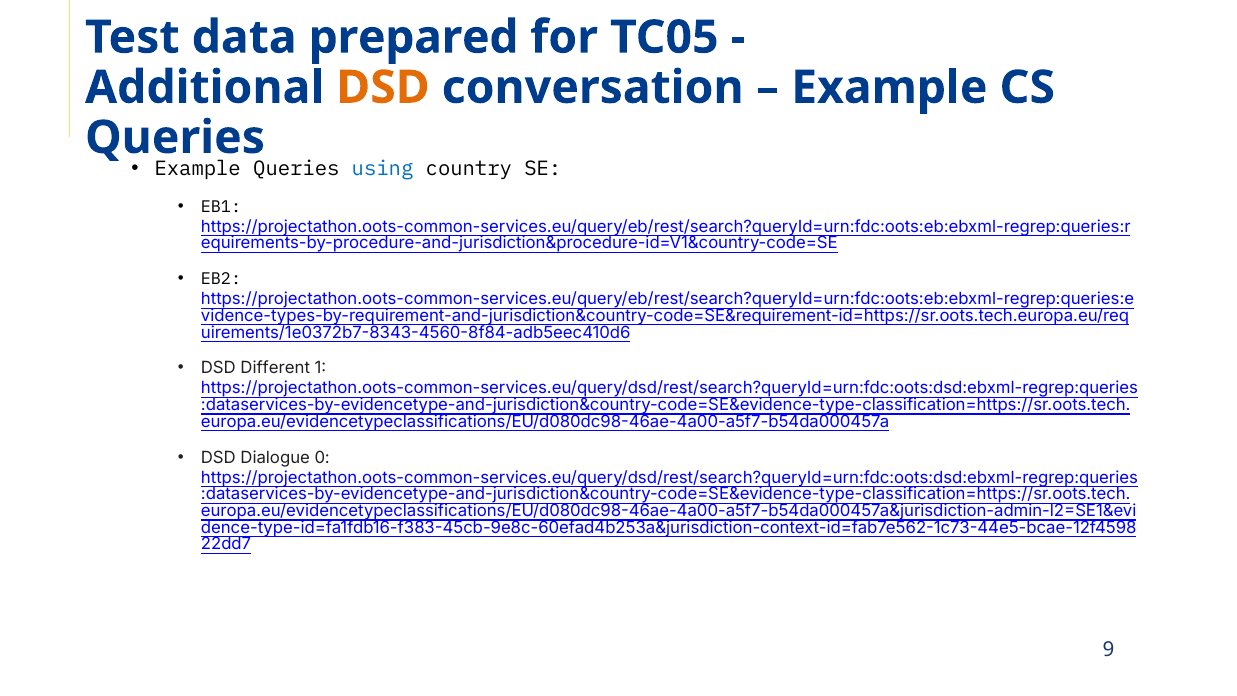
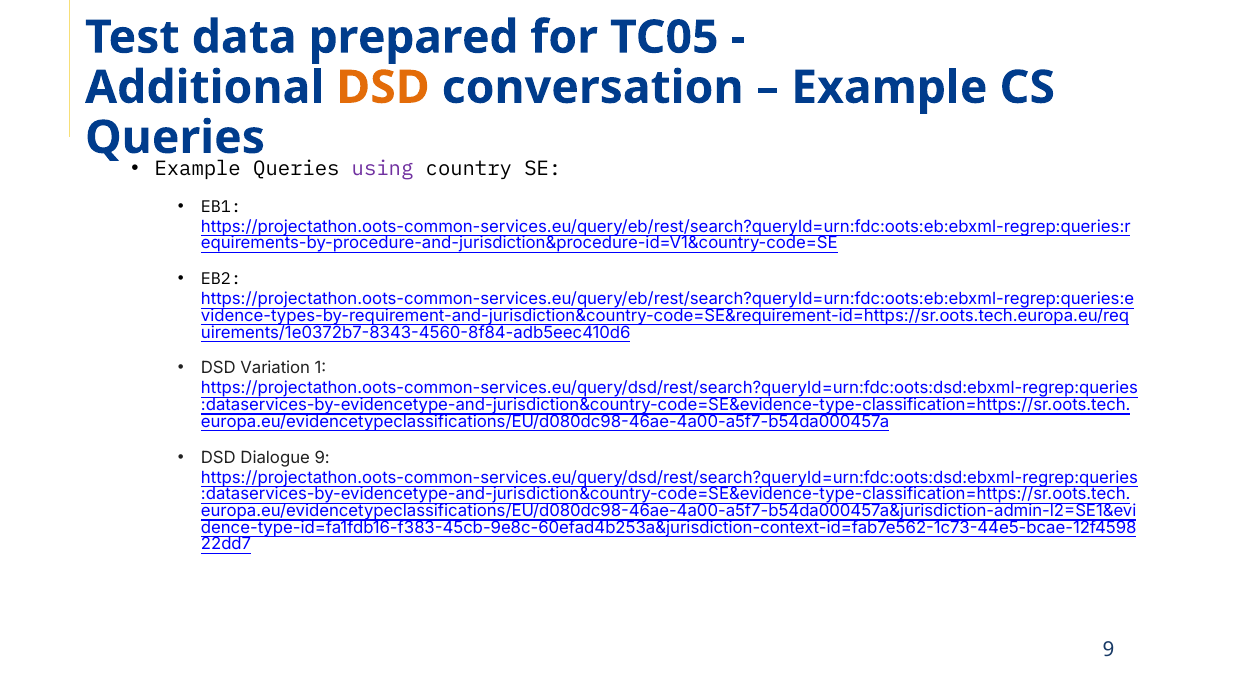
using colour: blue -> purple
Different: Different -> Variation
Dialogue 0: 0 -> 9
